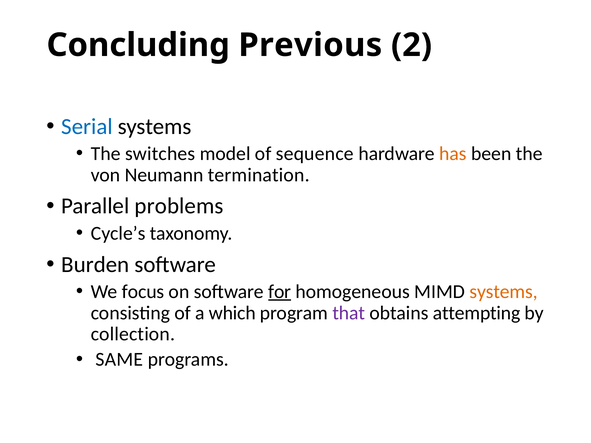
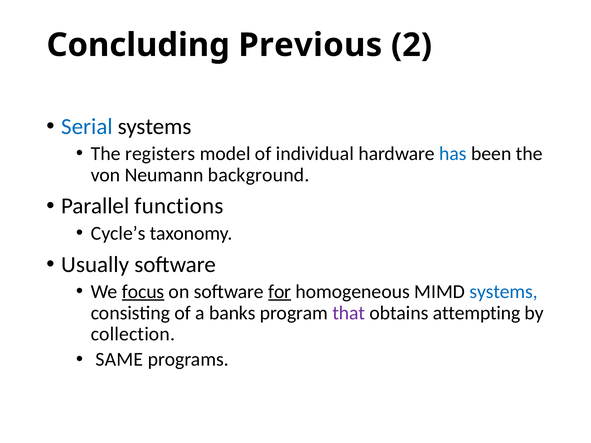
switches: switches -> registers
sequence: sequence -> individual
has colour: orange -> blue
termination: termination -> background
problems: problems -> functions
Burden: Burden -> Usually
focus underline: none -> present
systems at (504, 292) colour: orange -> blue
which: which -> banks
